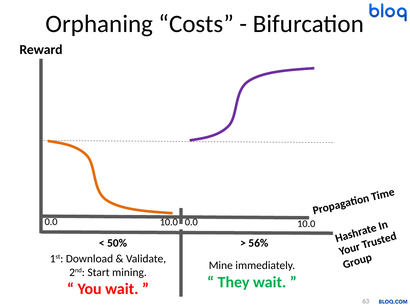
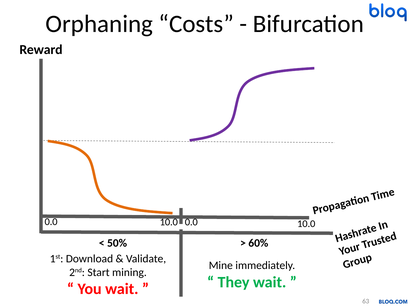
56%: 56% -> 60%
